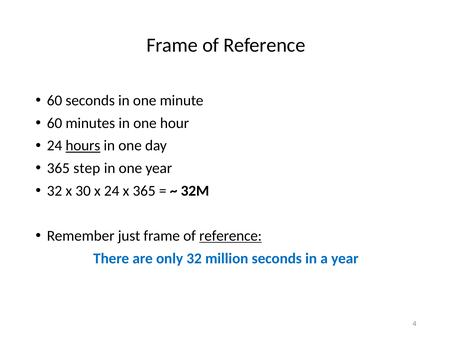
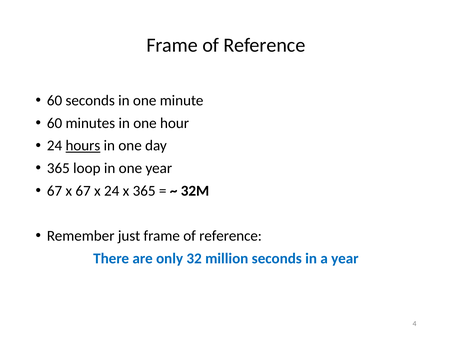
step: step -> loop
32 at (55, 191): 32 -> 67
x 30: 30 -> 67
reference at (231, 236) underline: present -> none
